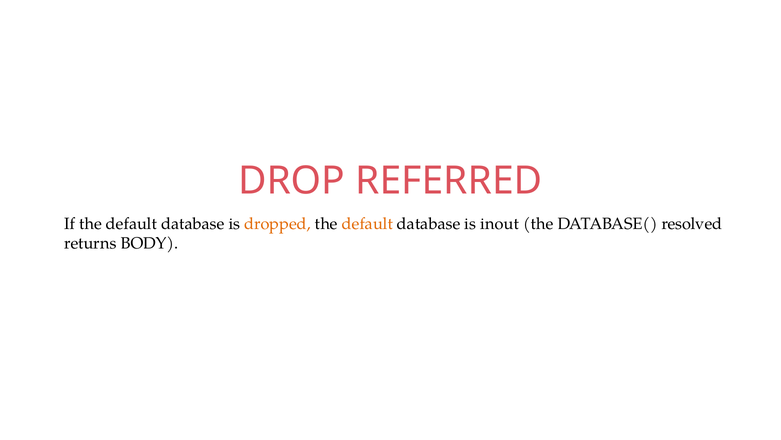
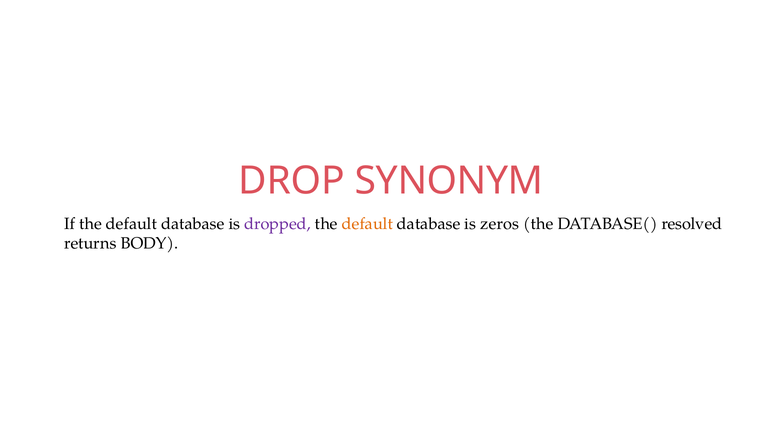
REFERRED: REFERRED -> SYNONYM
dropped colour: orange -> purple
inout: inout -> zeros
